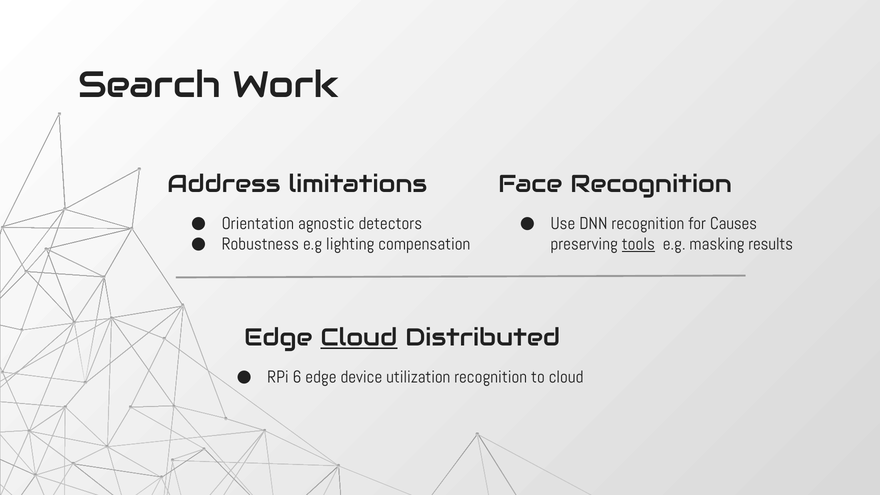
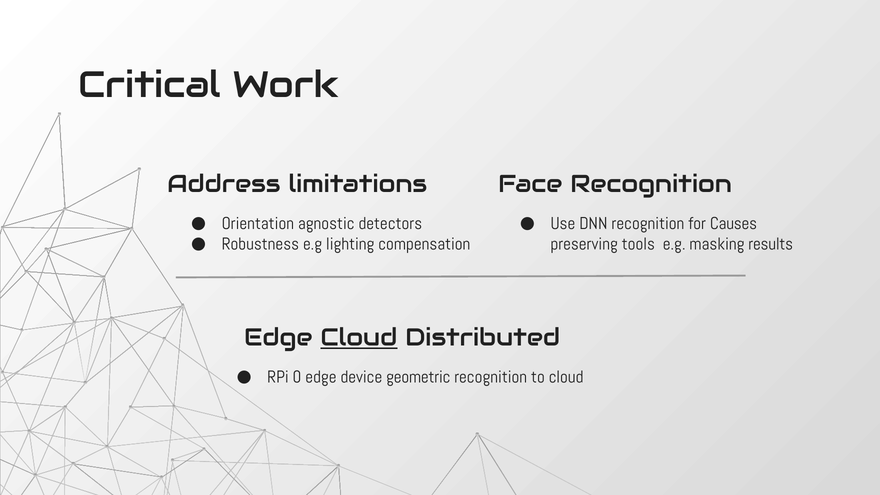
Search: Search -> Critical
tools underline: present -> none
6: 6 -> 0
utilization: utilization -> geometric
